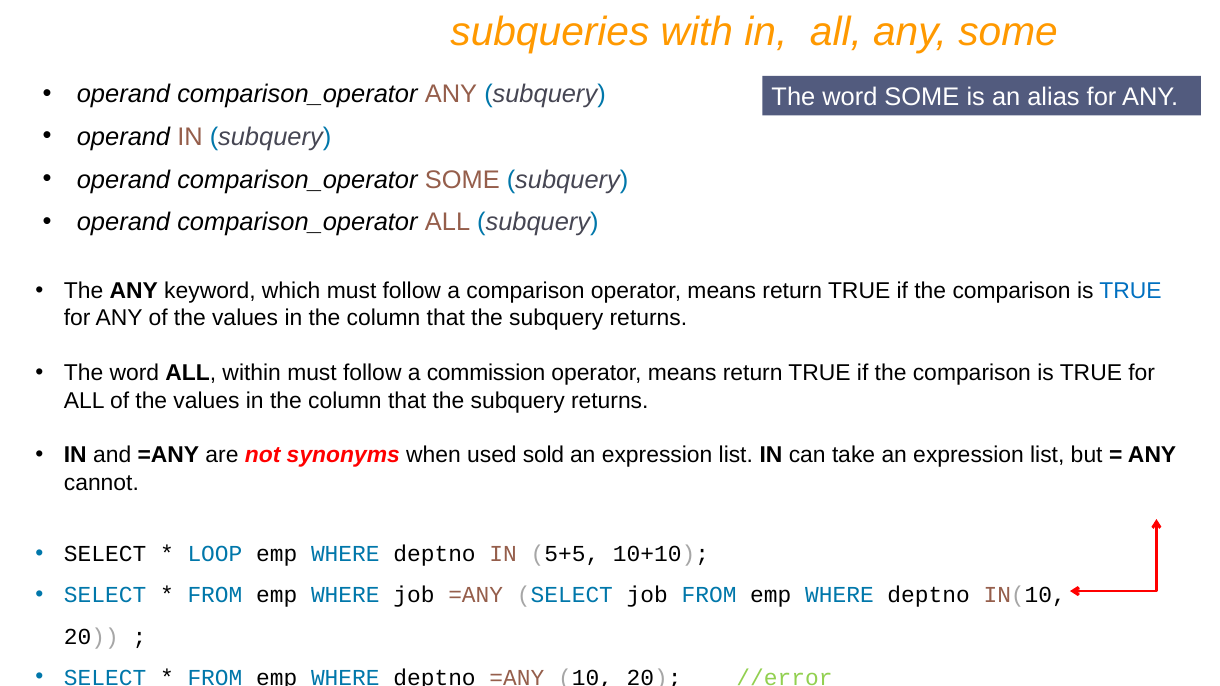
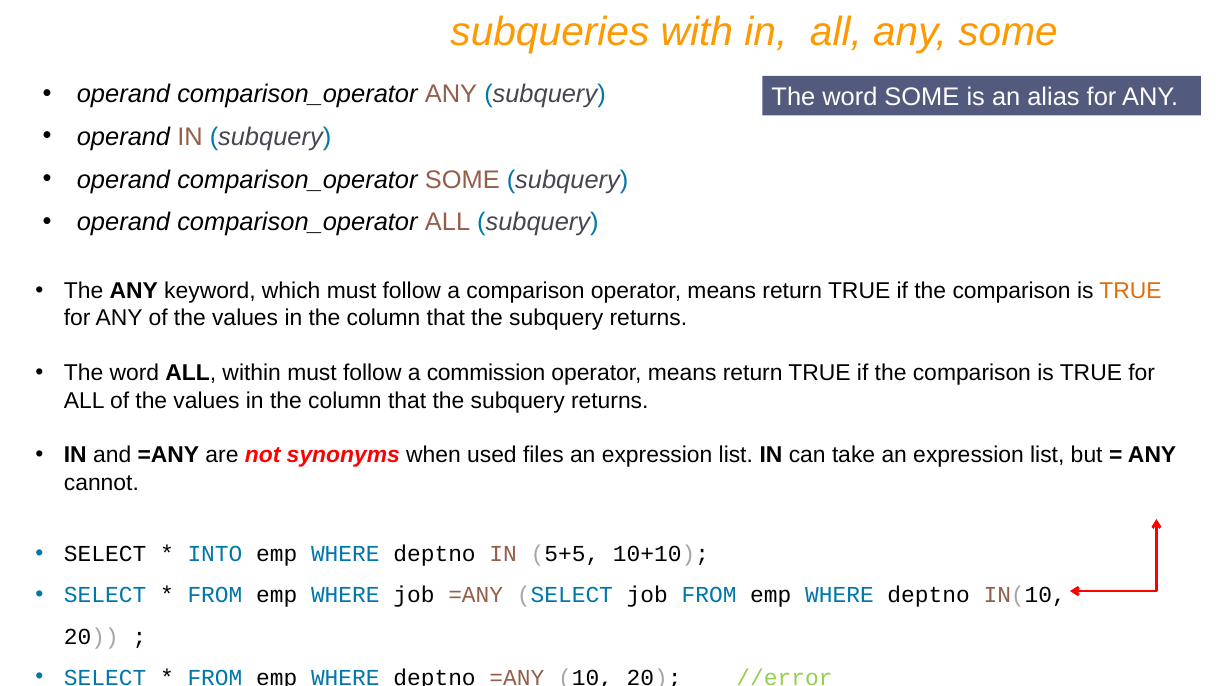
TRUE at (1131, 291) colour: blue -> orange
sold: sold -> files
LOOP: LOOP -> INTO
